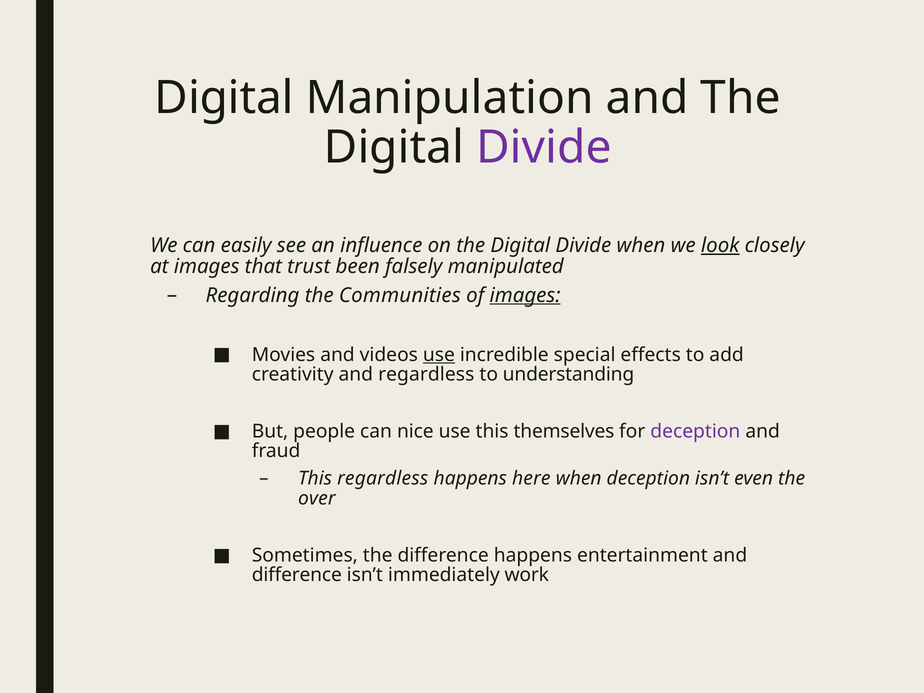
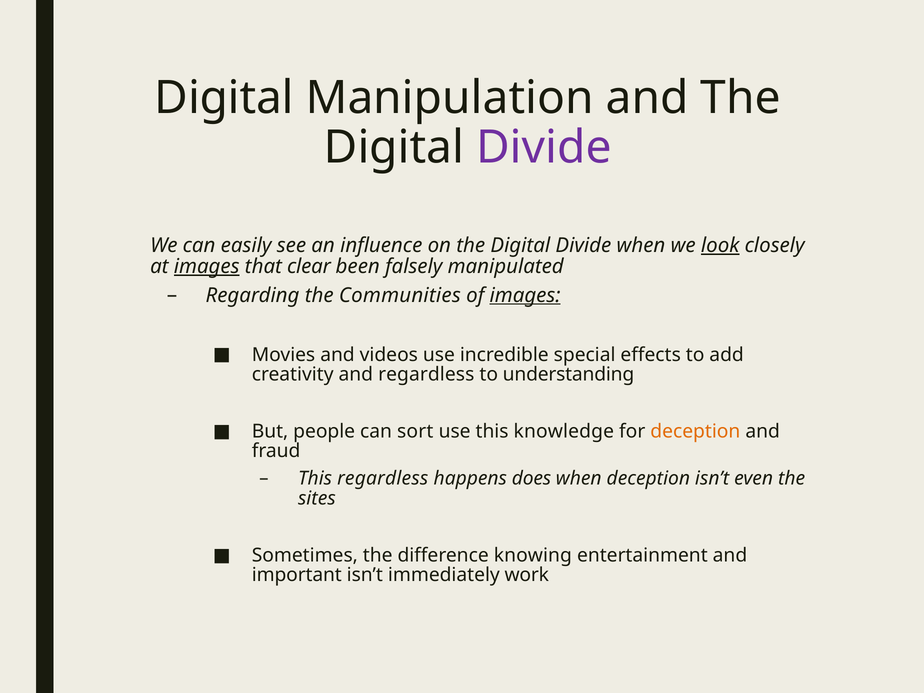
images at (207, 266) underline: none -> present
trust: trust -> clear
use at (439, 355) underline: present -> none
nice: nice -> sort
themselves: themselves -> knowledge
deception at (695, 432) colour: purple -> orange
here: here -> does
over: over -> sites
difference happens: happens -> knowing
difference at (297, 575): difference -> important
